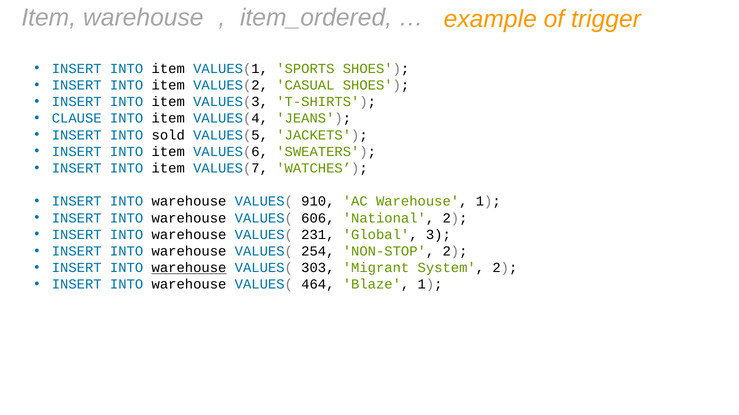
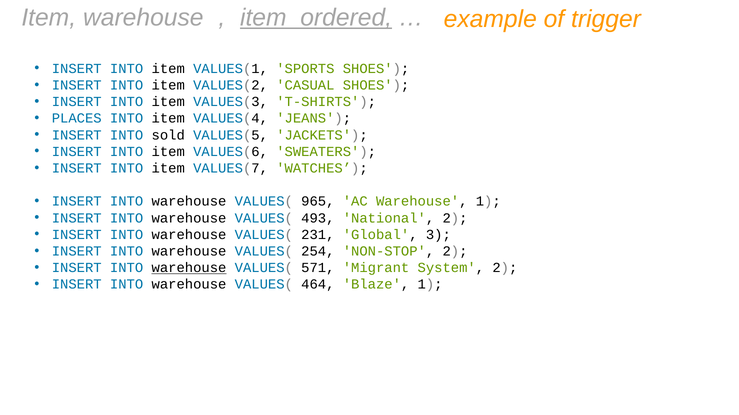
item_ordered underline: none -> present
CLAUSE: CLAUSE -> PLACES
910: 910 -> 965
606: 606 -> 493
303: 303 -> 571
